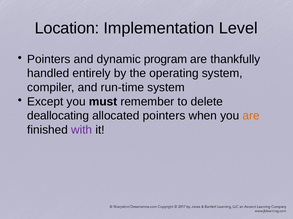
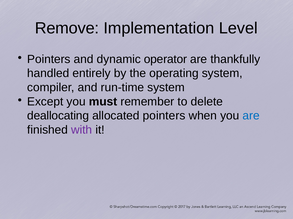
Location: Location -> Remove
program: program -> operator
are at (251, 116) colour: orange -> blue
